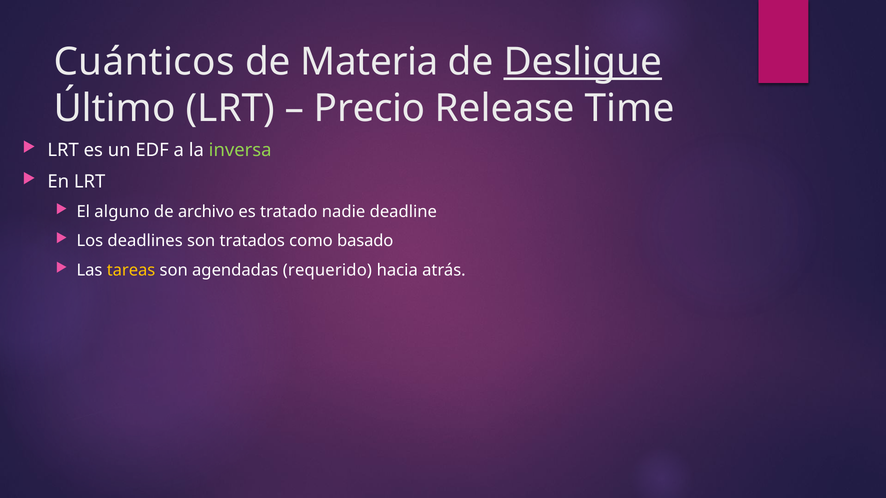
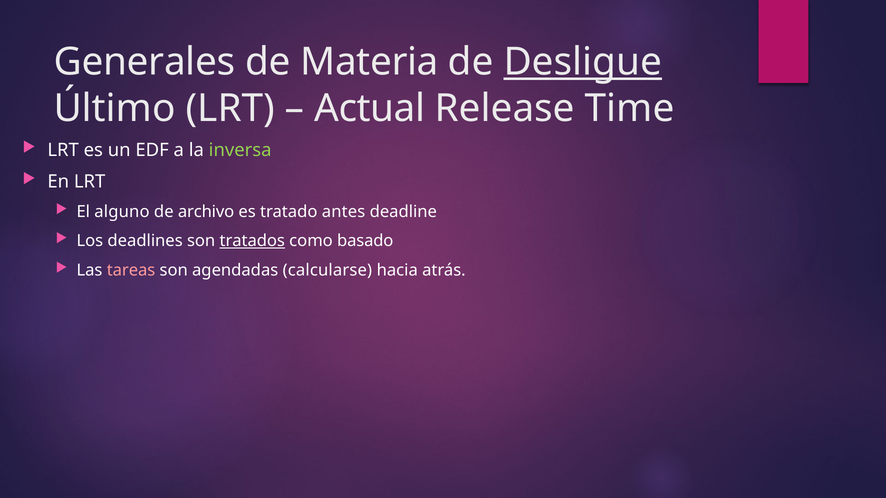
Cuánticos: Cuánticos -> Generales
Precio: Precio -> Actual
nadie: nadie -> antes
tratados underline: none -> present
tareas colour: yellow -> pink
requerido: requerido -> calcularse
